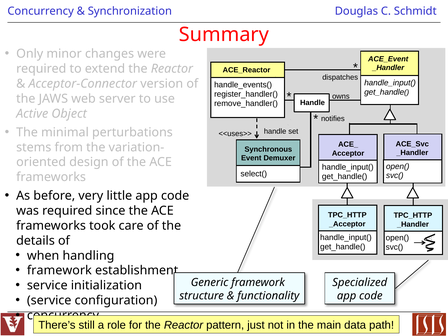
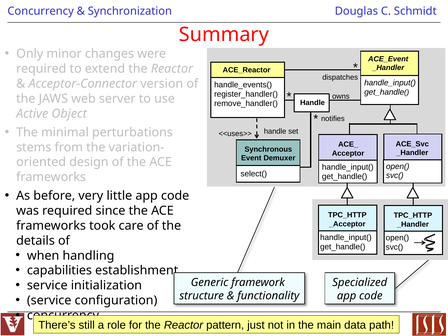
framework at (59, 271): framework -> capabilities
